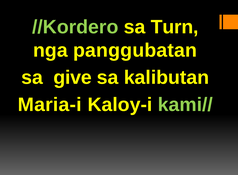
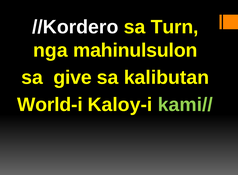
//Kordero colour: light green -> white
panggubatan: panggubatan -> mahinulsulon
Maria-i: Maria-i -> World-i
